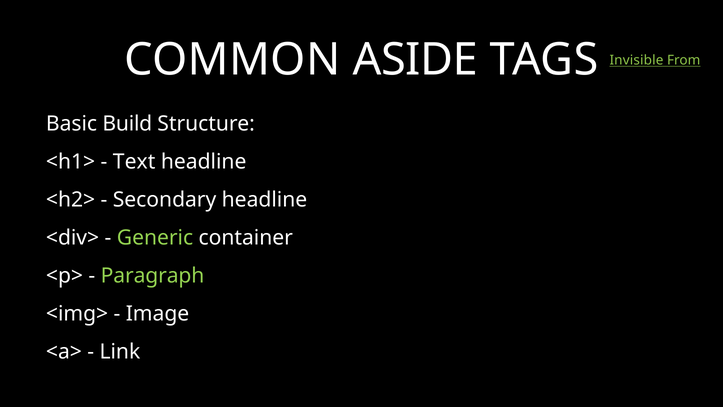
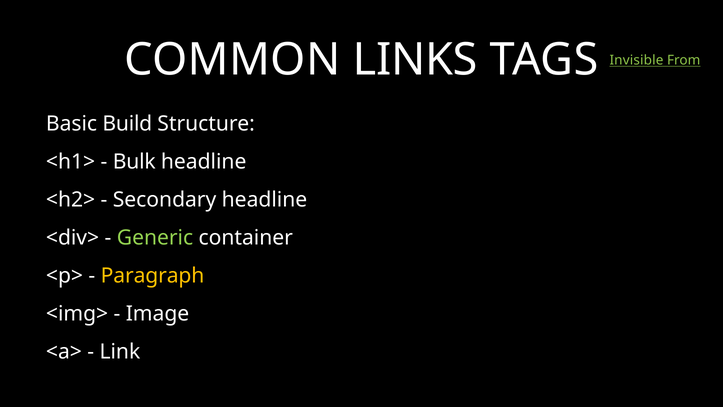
ASIDE: ASIDE -> LINKS
Text: Text -> Bulk
Paragraph colour: light green -> yellow
